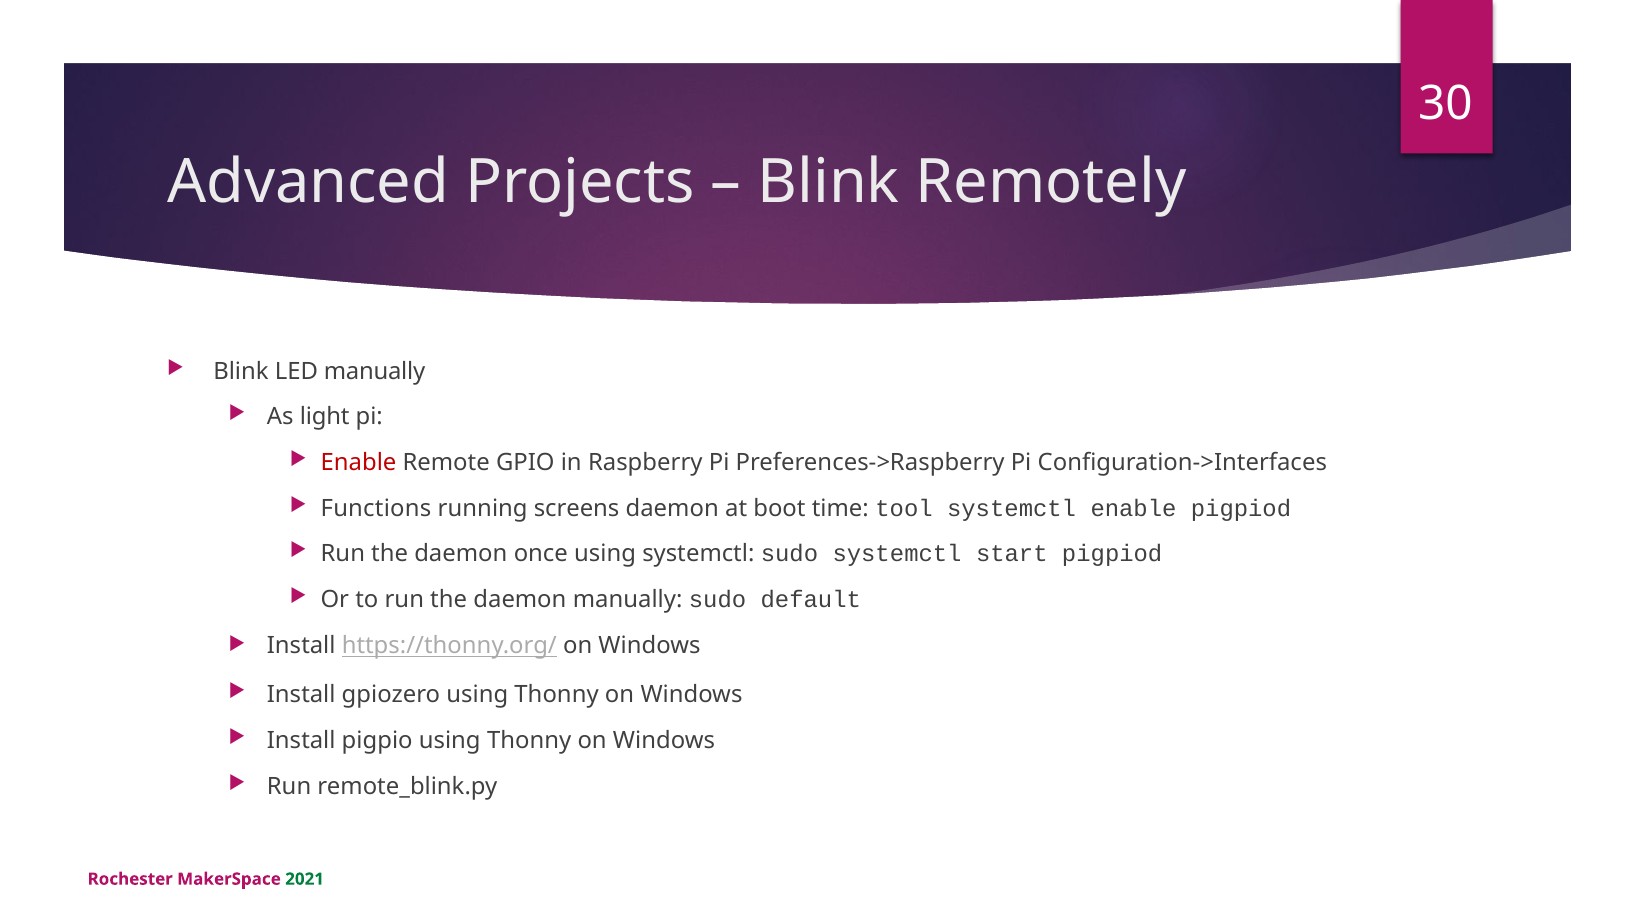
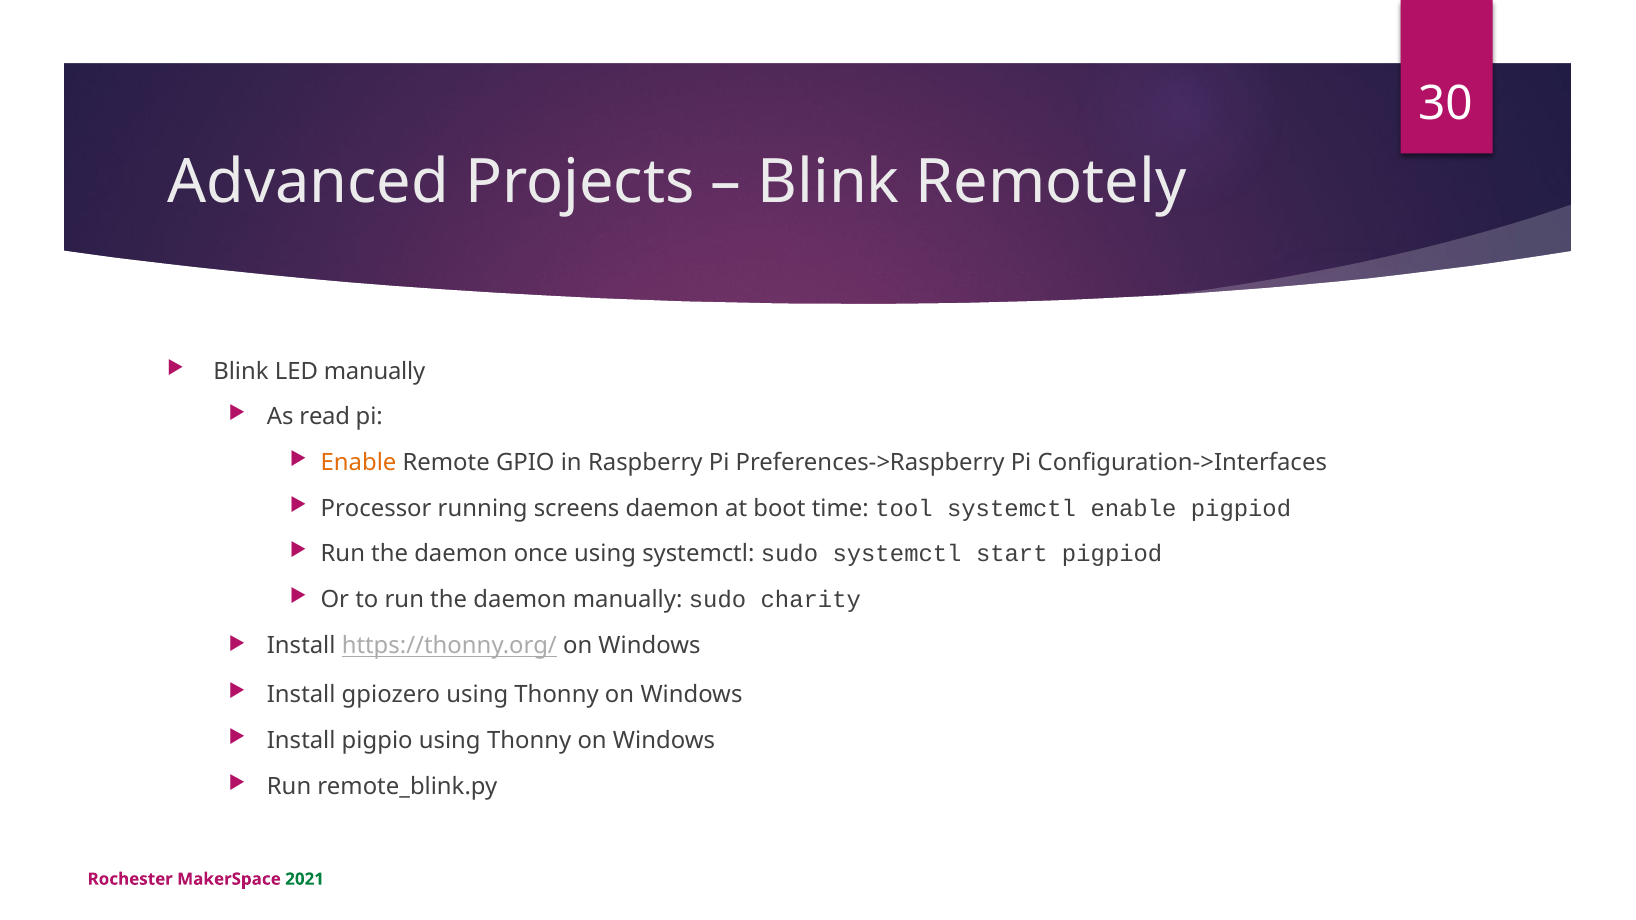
light: light -> read
Enable at (358, 463) colour: red -> orange
Functions: Functions -> Processor
default: default -> charity
